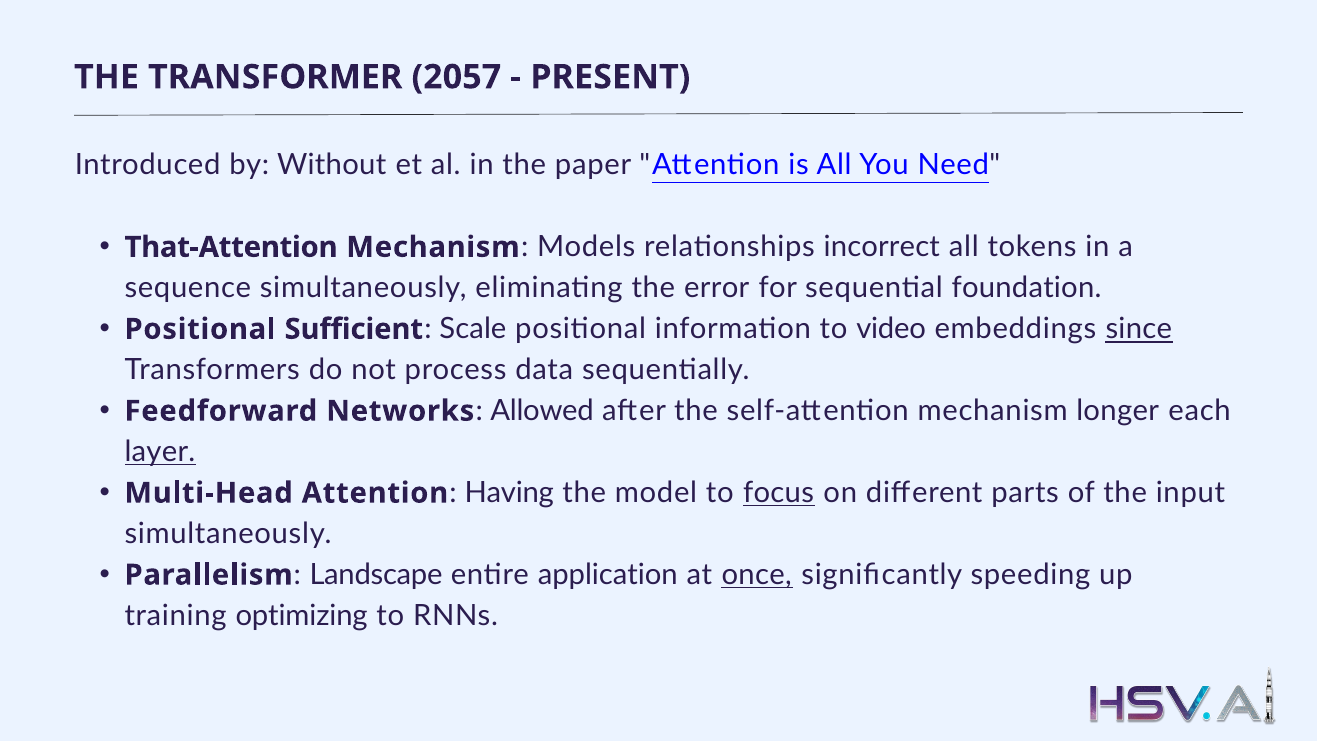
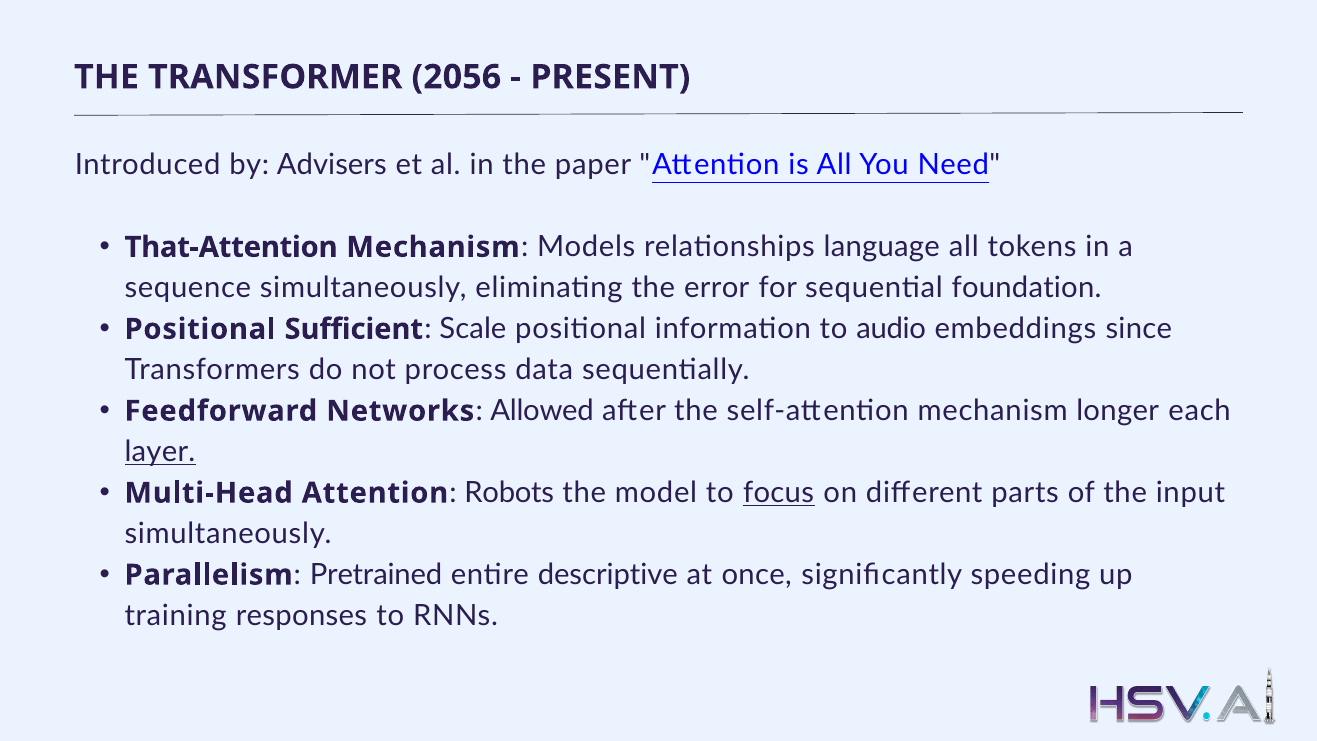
2057: 2057 -> 2056
Without: Without -> Advisers
incorrect: incorrect -> language
video: video -> audio
since underline: present -> none
Having: Having -> Robots
Landscape: Landscape -> Pretrained
application: application -> descriptive
once underline: present -> none
optimizing: optimizing -> responses
